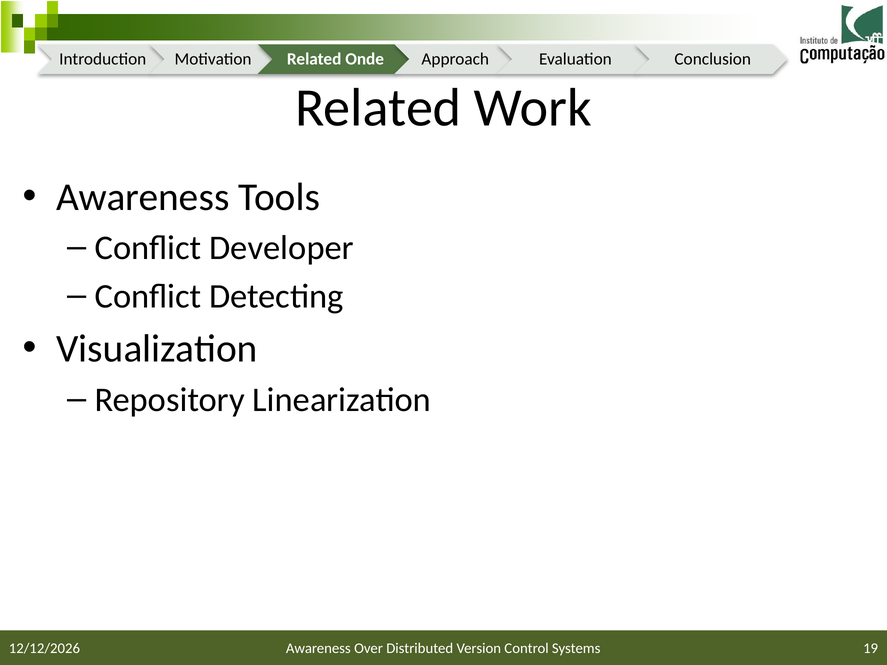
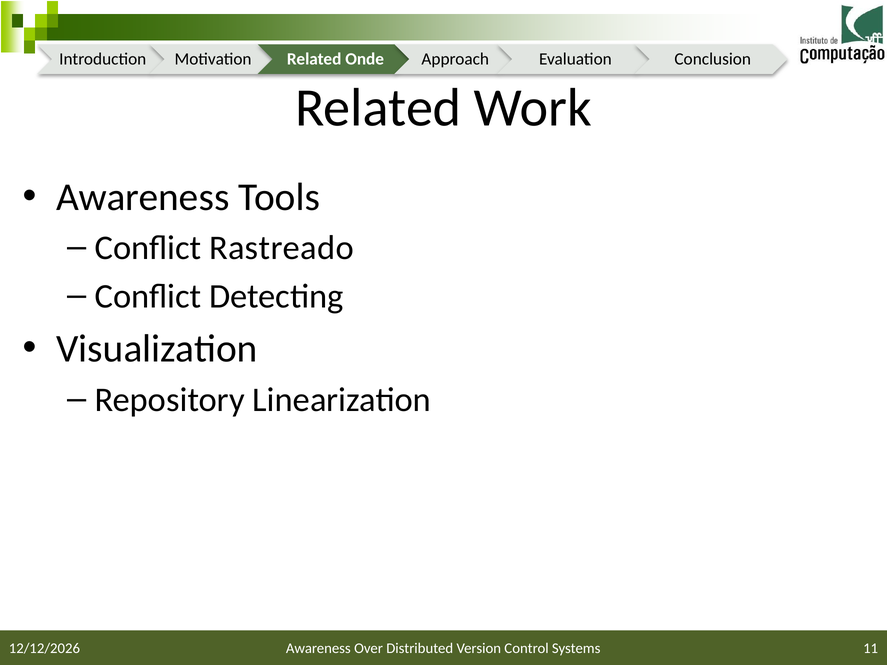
Developer: Developer -> Rastreado
19: 19 -> 11
